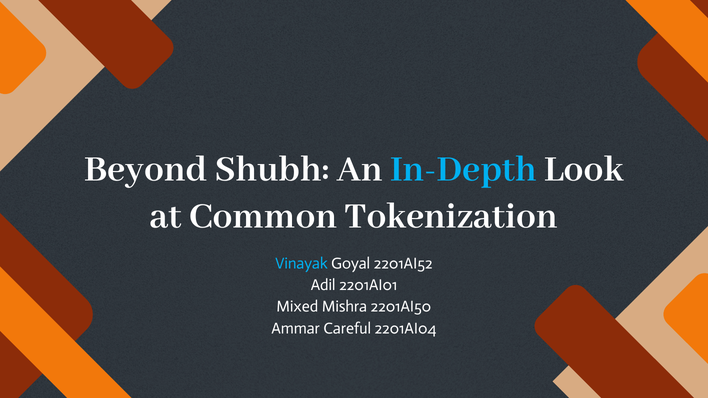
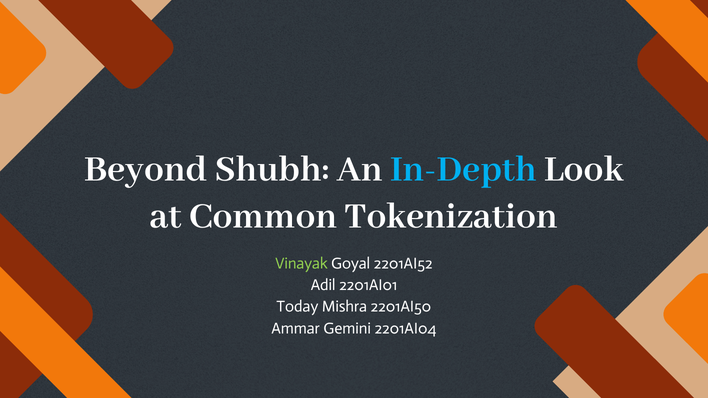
Vinayak colour: light blue -> light green
Mixed: Mixed -> Today
Careful: Careful -> Gemini
